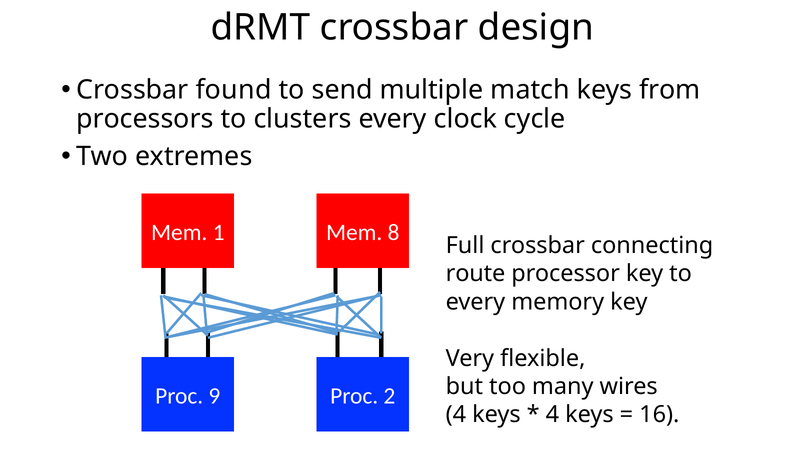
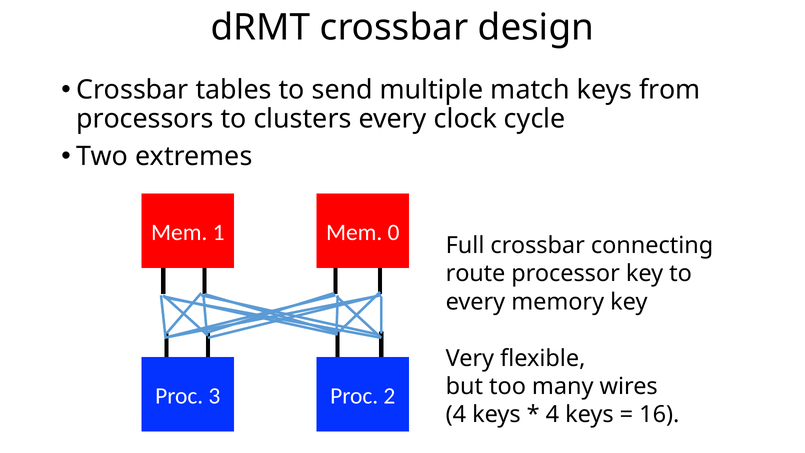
found: found -> tables
8: 8 -> 0
9: 9 -> 3
